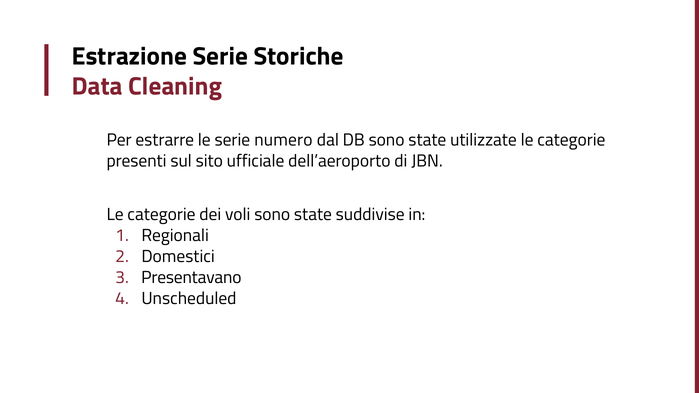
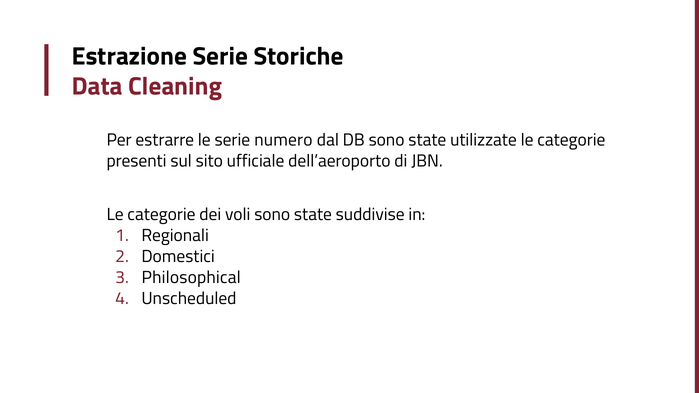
Presentavano: Presentavano -> Philosophical
